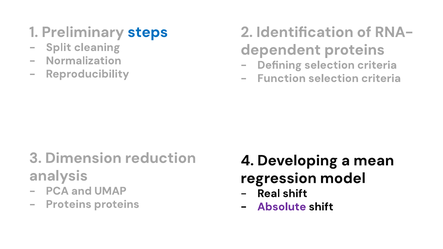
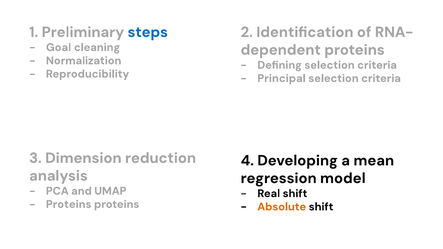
Split: Split -> Goal
Function: Function -> Principal
Absolute colour: purple -> orange
